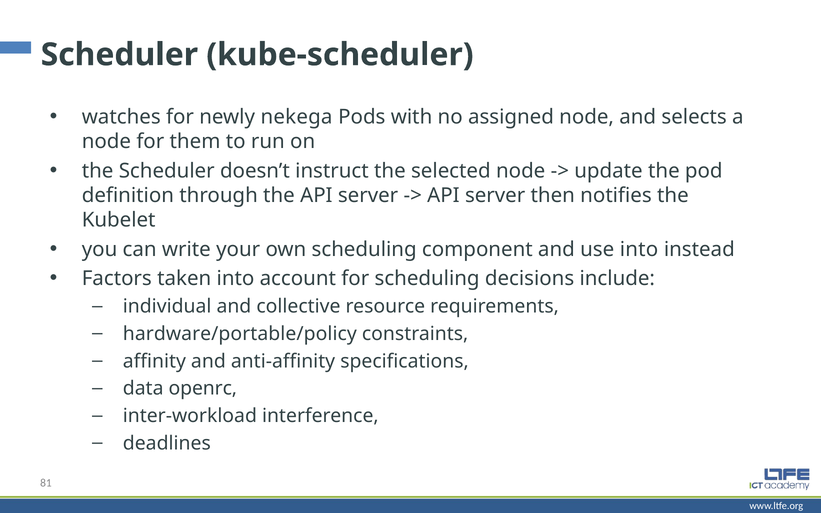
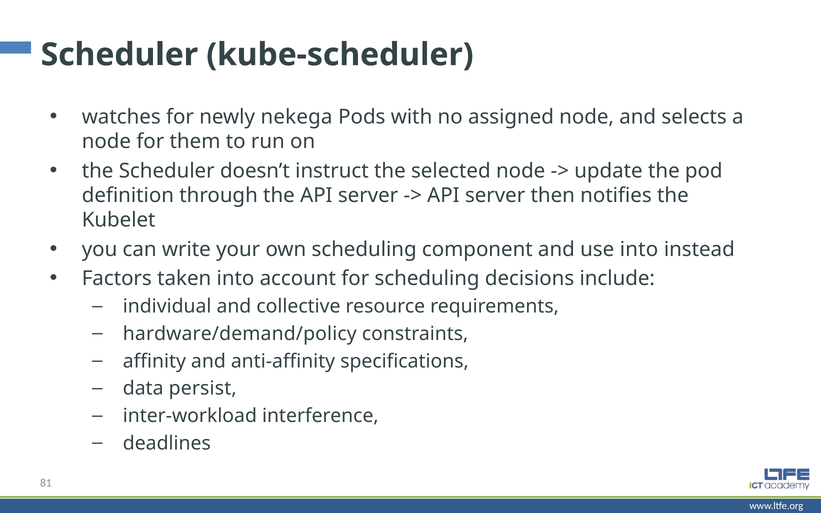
hardware/portable/policy: hardware/portable/policy -> hardware/demand/policy
openrc: openrc -> persist
